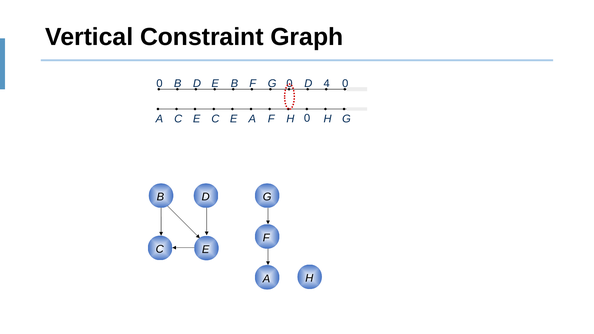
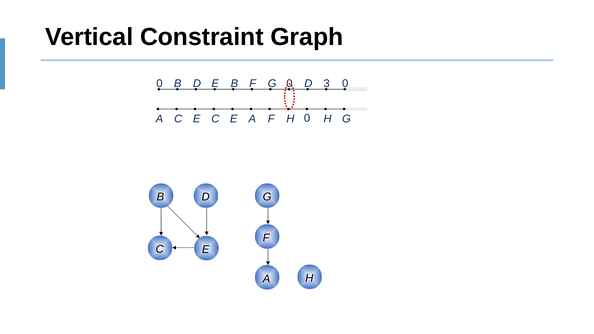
4: 4 -> 3
